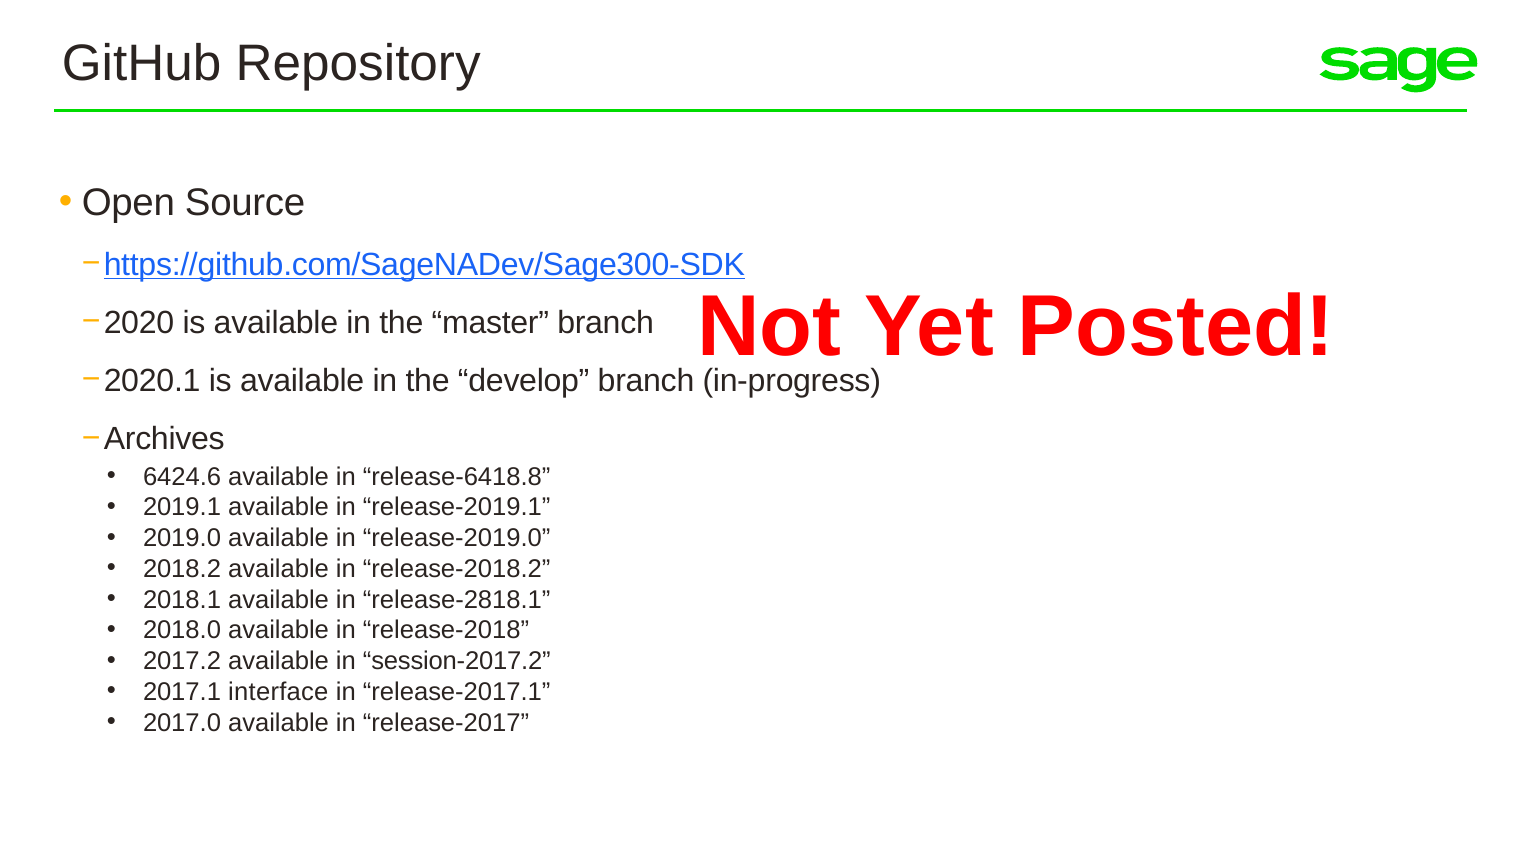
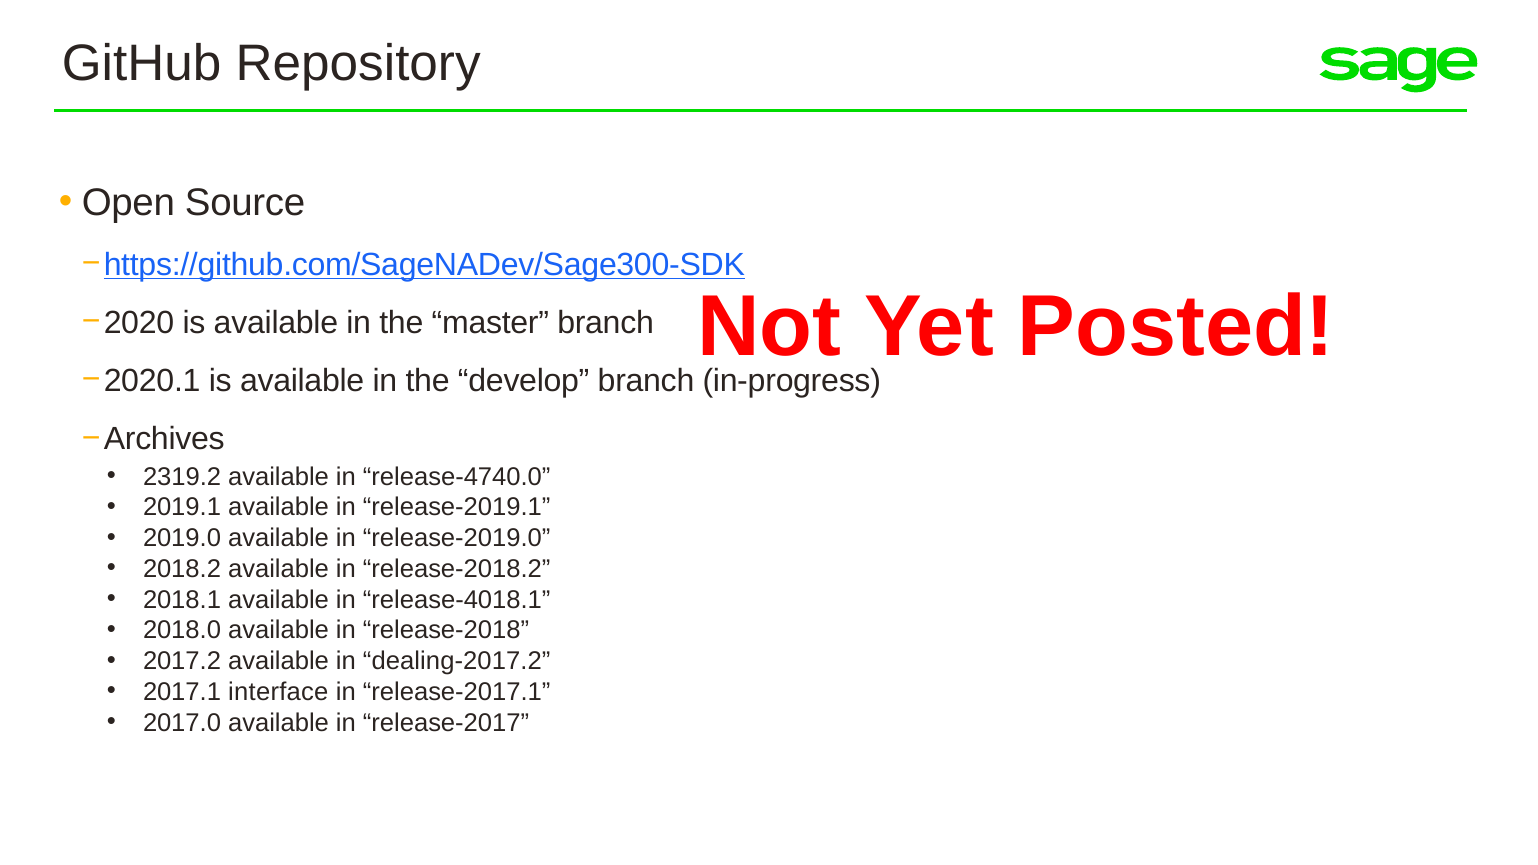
6424.6: 6424.6 -> 2319.2
release-6418.8: release-6418.8 -> release-4740.0
release-2818.1: release-2818.1 -> release-4018.1
session-2017.2: session-2017.2 -> dealing-2017.2
